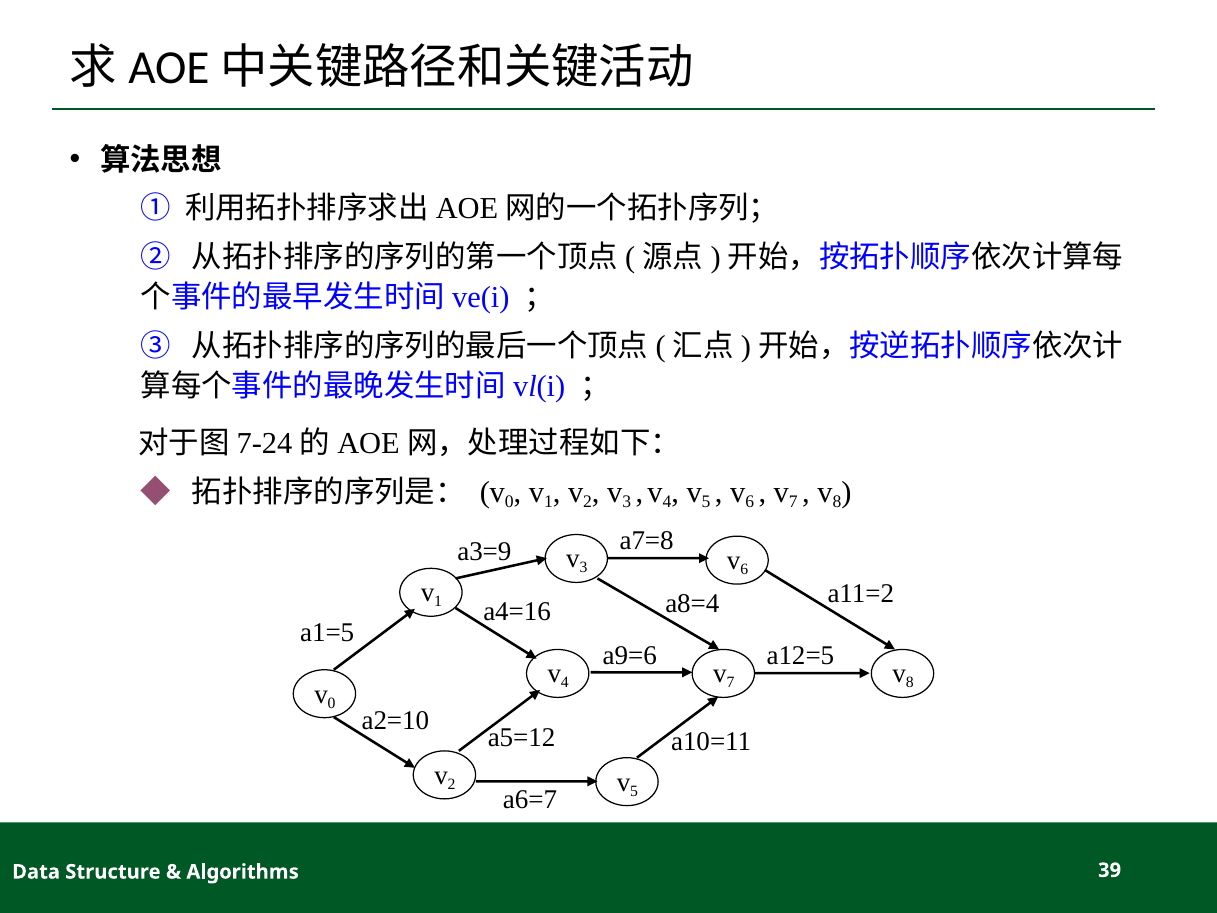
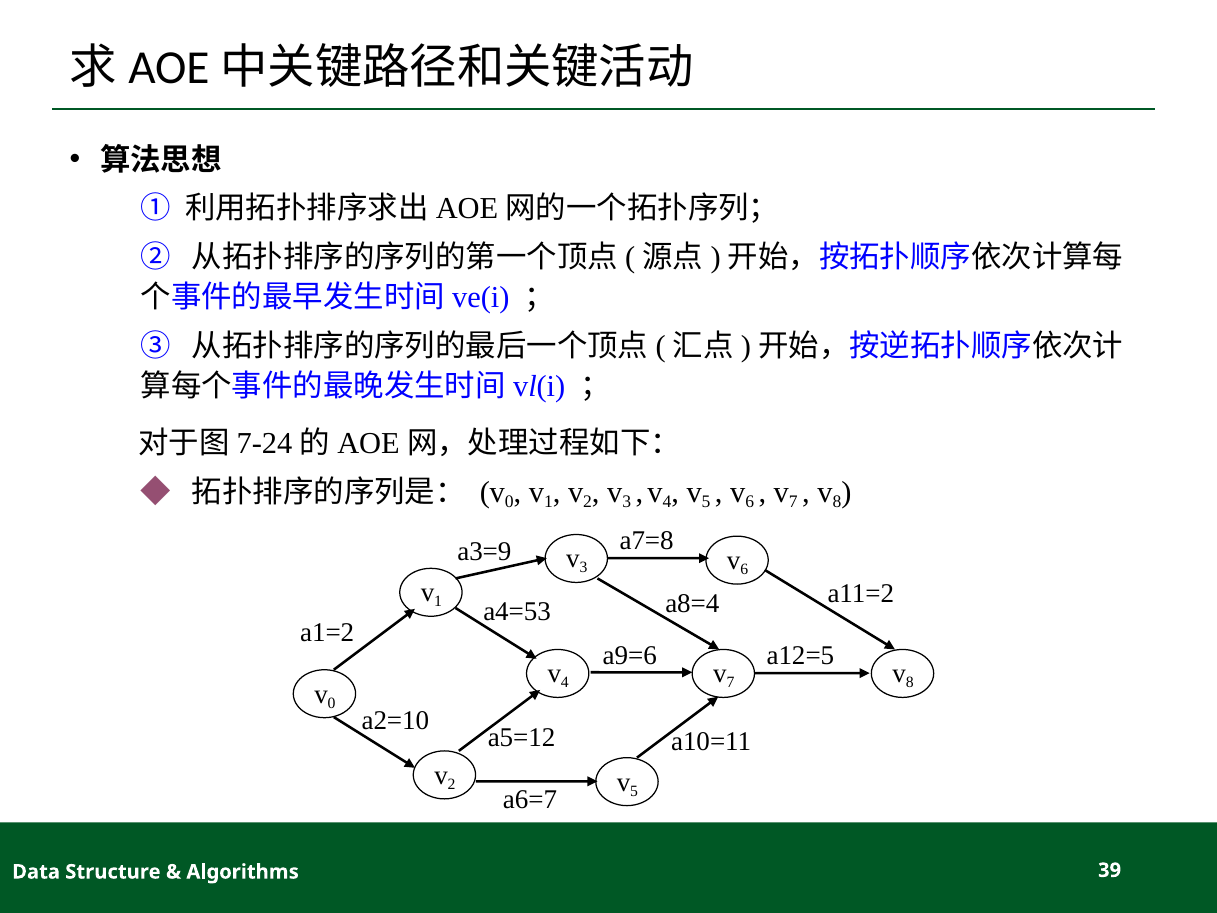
a4=16: a4=16 -> a4=53
a1=5: a1=5 -> a1=2
